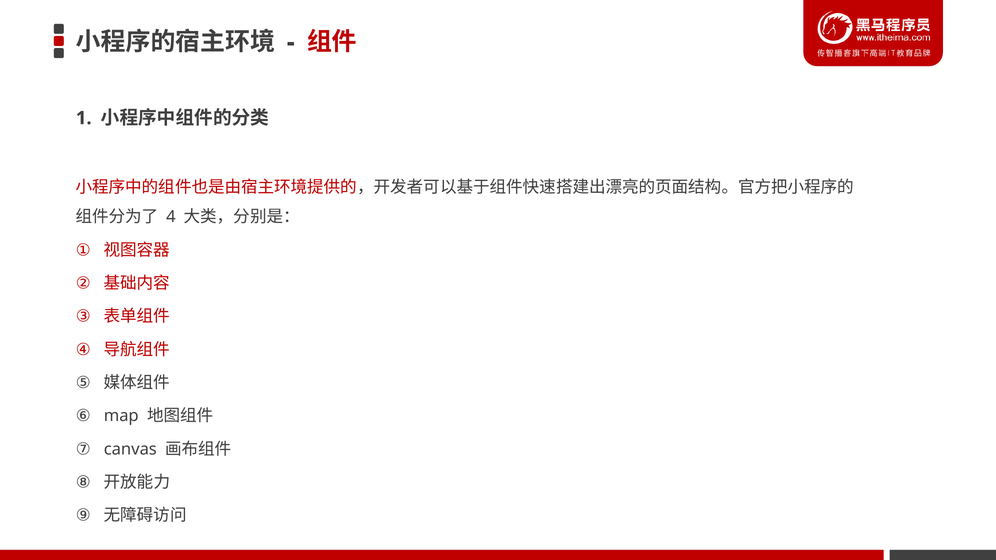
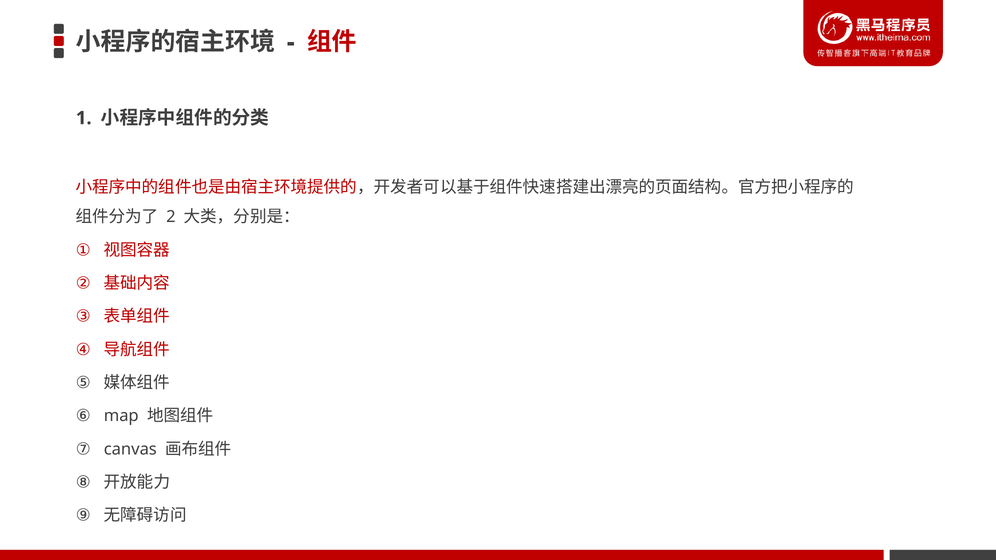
4: 4 -> 2
